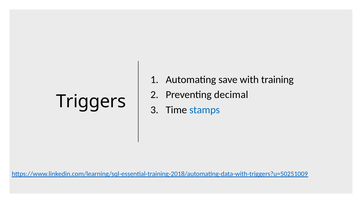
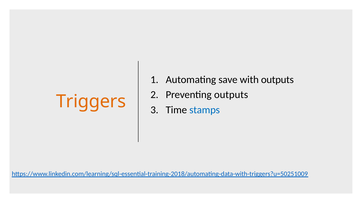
with training: training -> outputs
Preventing decimal: decimal -> outputs
Triggers colour: black -> orange
